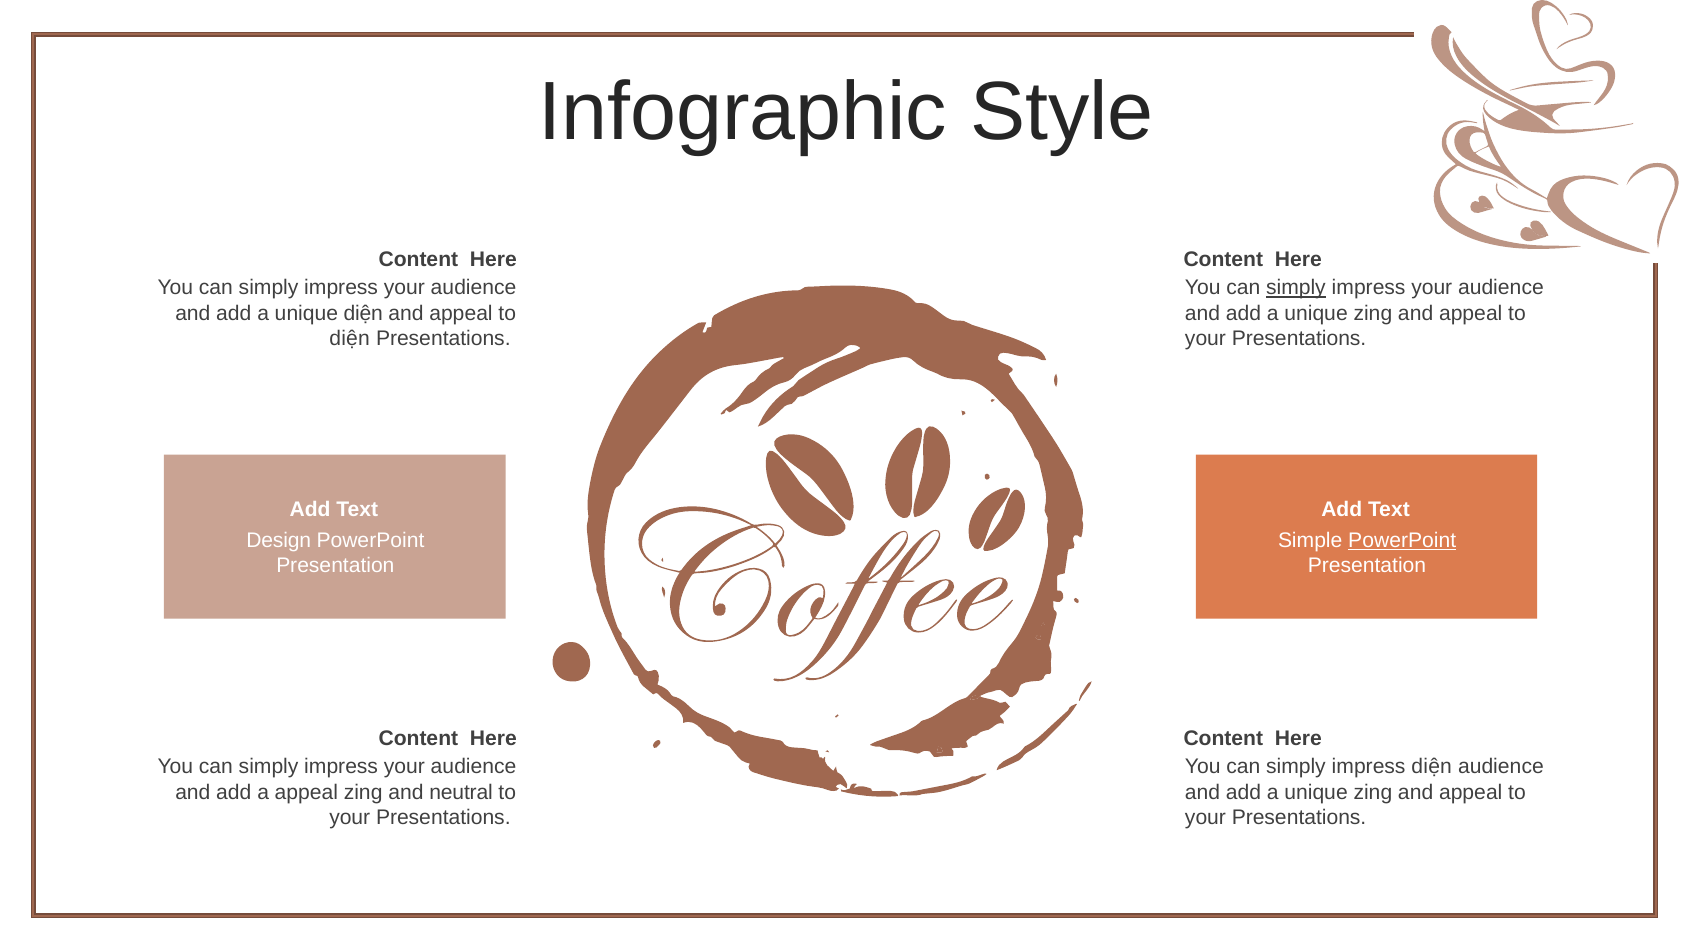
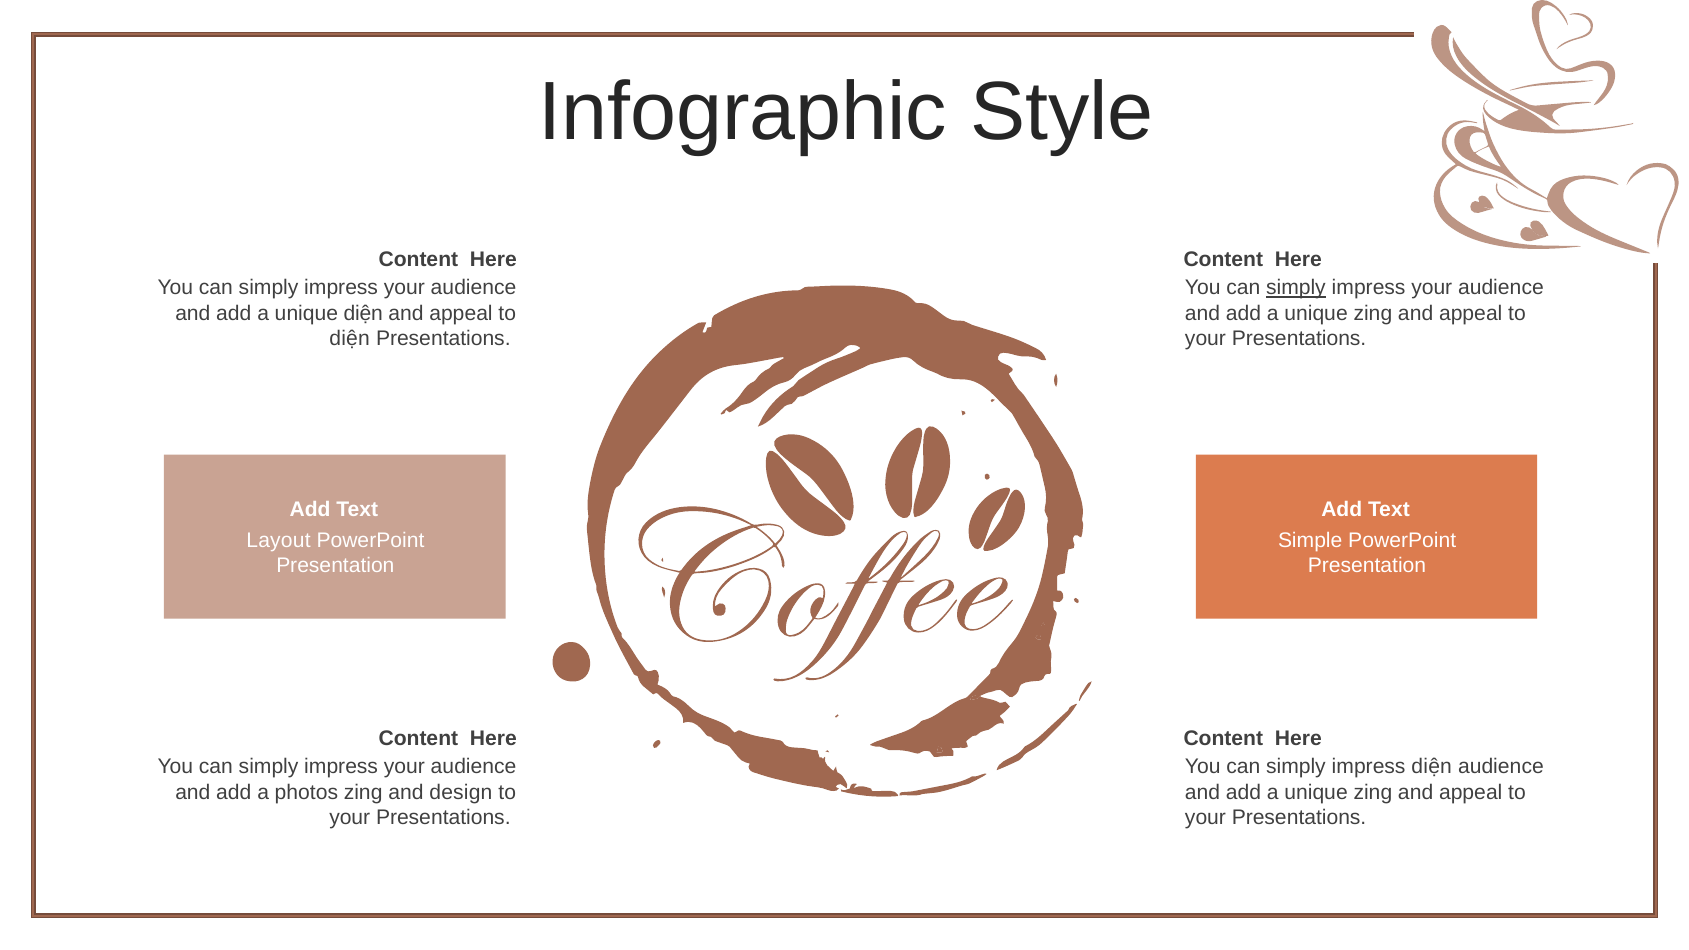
Design: Design -> Layout
PowerPoint at (1402, 540) underline: present -> none
a appeal: appeal -> photos
neutral: neutral -> design
